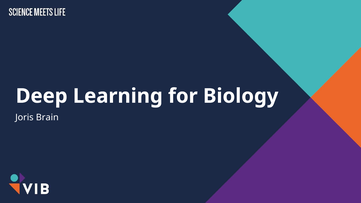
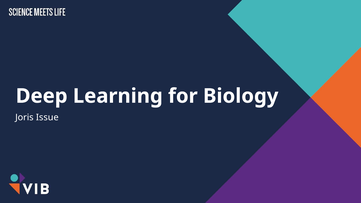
Brain: Brain -> Issue
